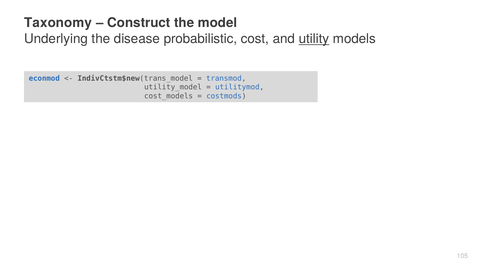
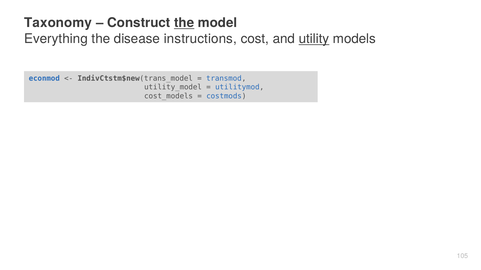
the at (184, 23) underline: none -> present
Underlying: Underlying -> Everything
probabilistic: probabilistic -> instructions
